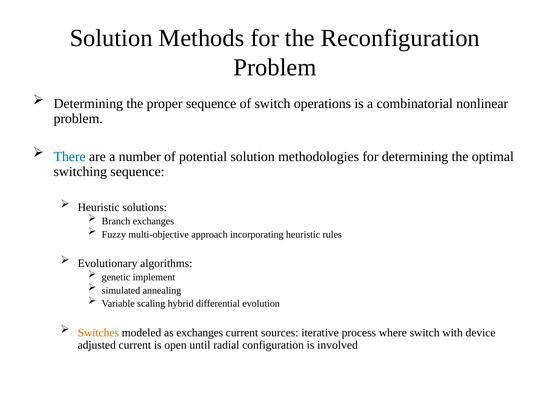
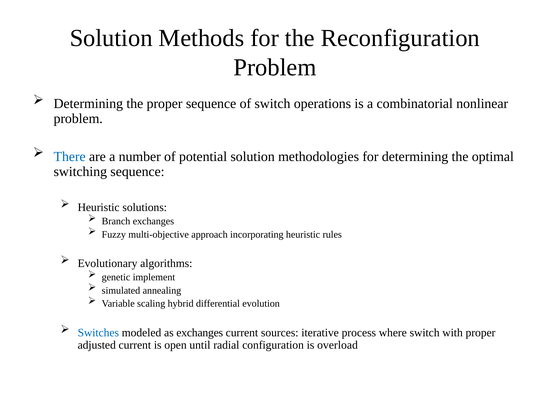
Switches colour: orange -> blue
with device: device -> proper
involved: involved -> overload
